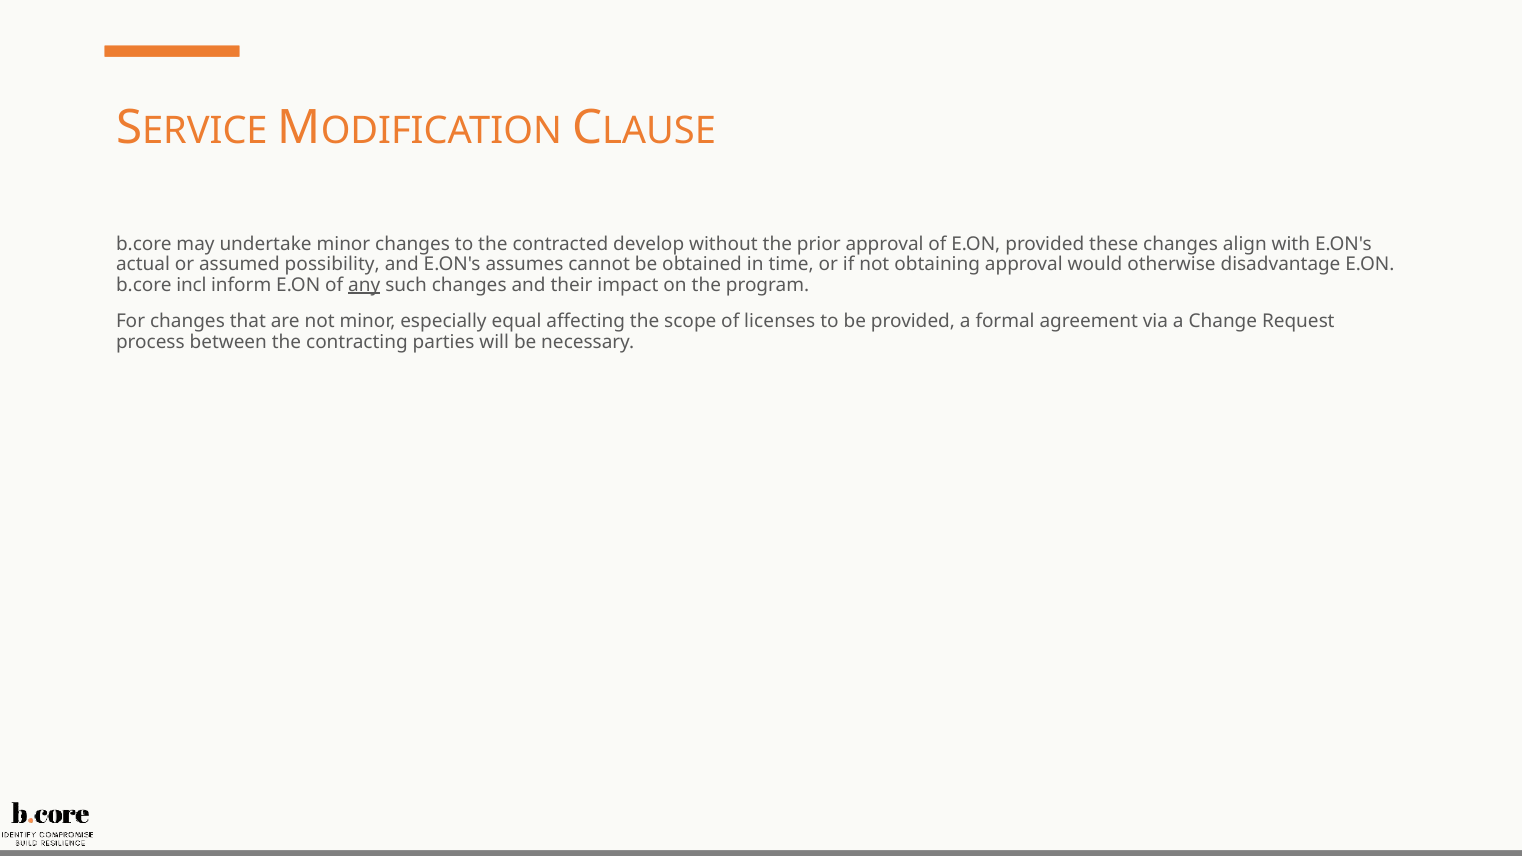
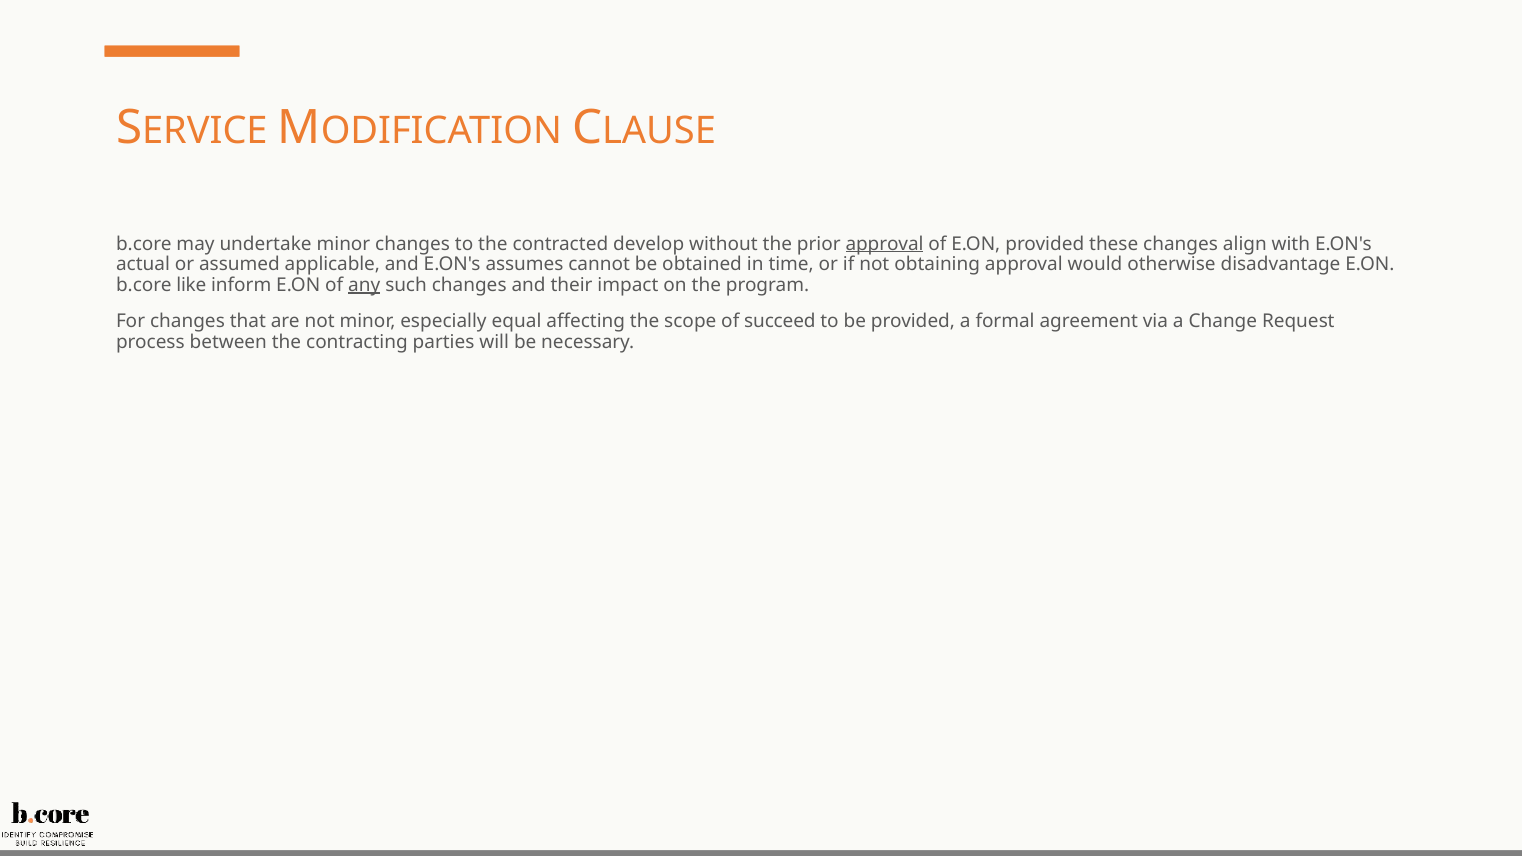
approval at (885, 244) underline: none -> present
possibility: possibility -> applicable
incl: incl -> like
licenses: licenses -> succeed
